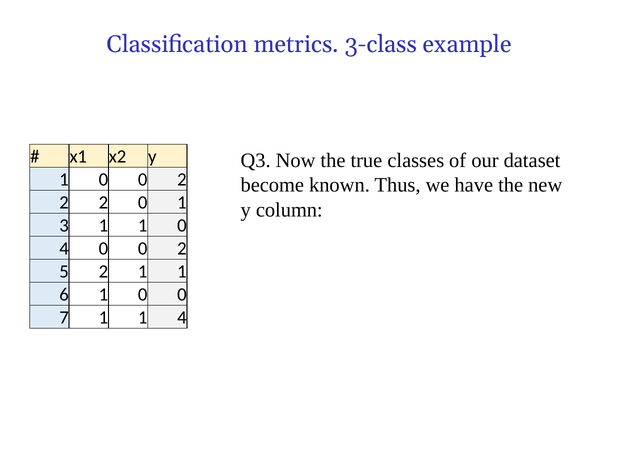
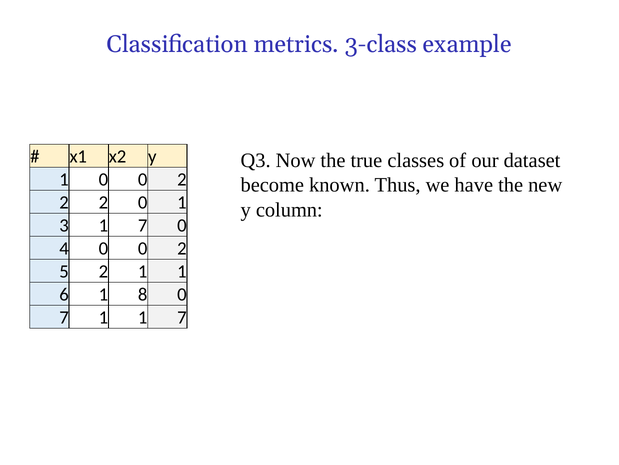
3 1 1: 1 -> 7
6 1 0: 0 -> 8
1 1 4: 4 -> 7
